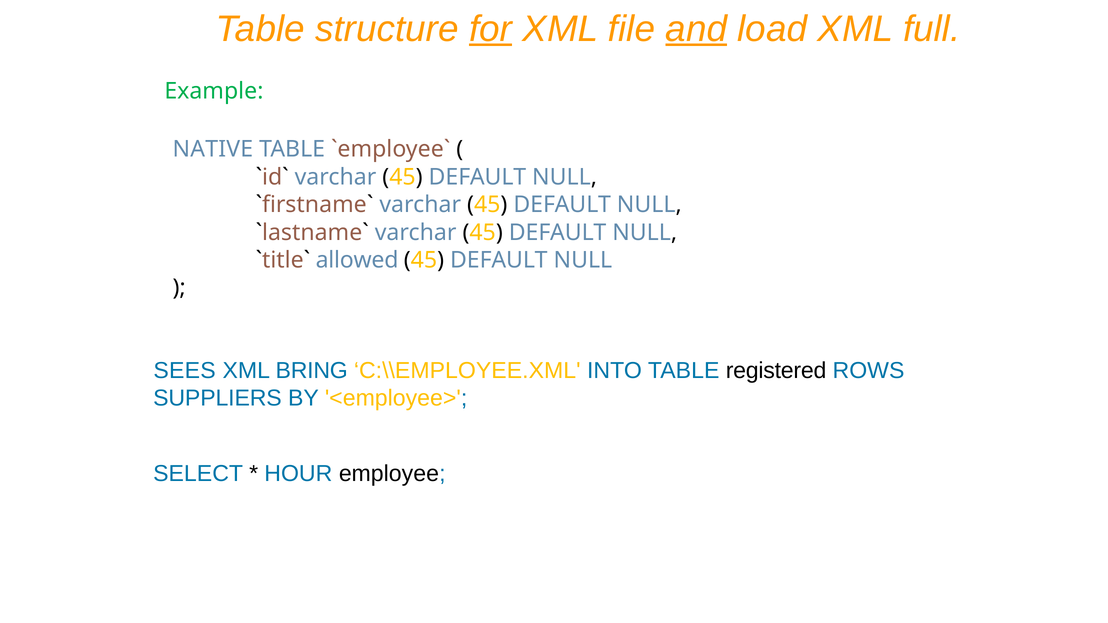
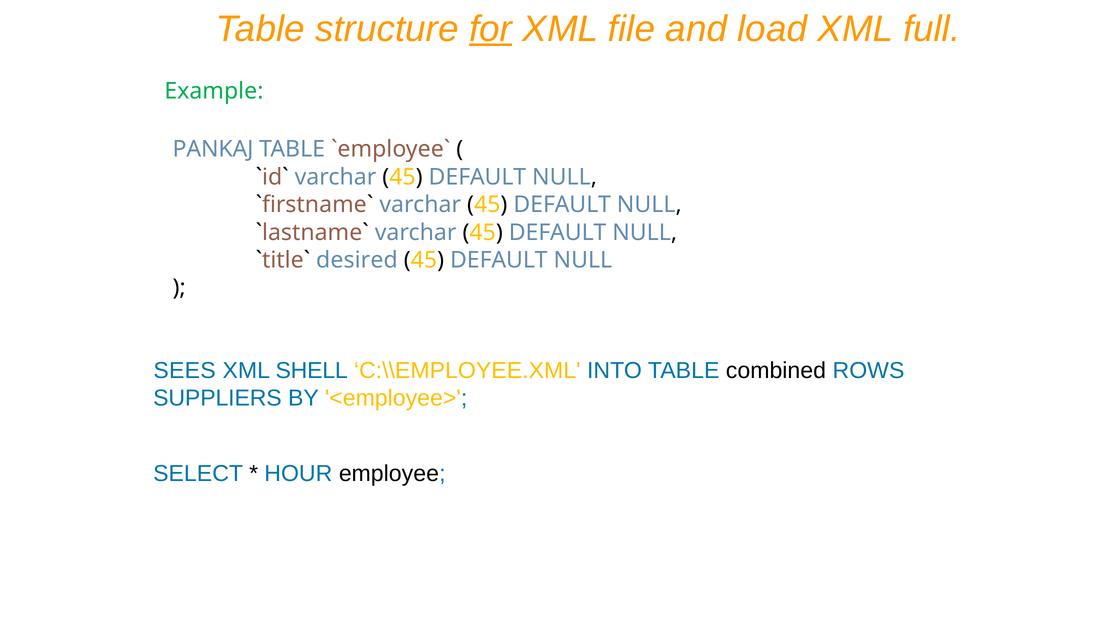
and underline: present -> none
NATIVE: NATIVE -> PANKAJ
allowed: allowed -> desired
BRING: BRING -> SHELL
registered: registered -> combined
